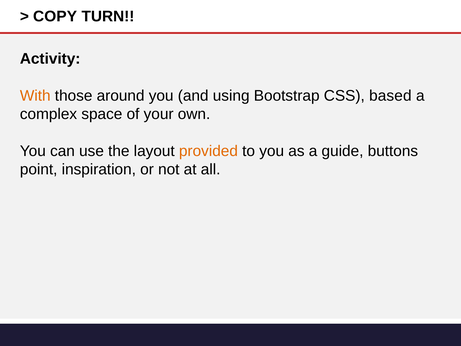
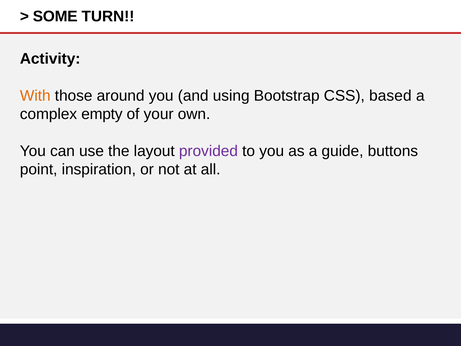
COPY: COPY -> SOME
space: space -> empty
provided colour: orange -> purple
